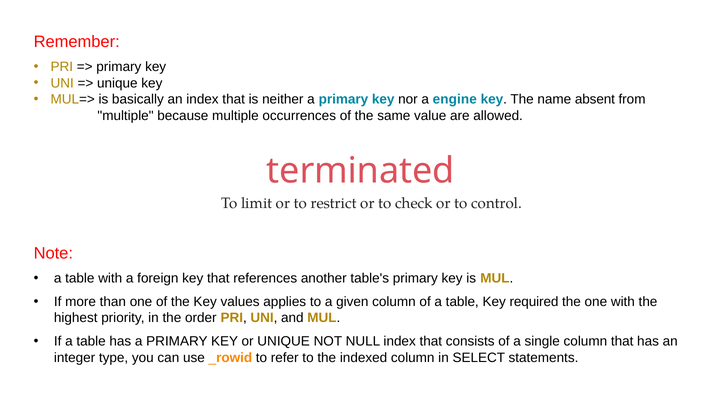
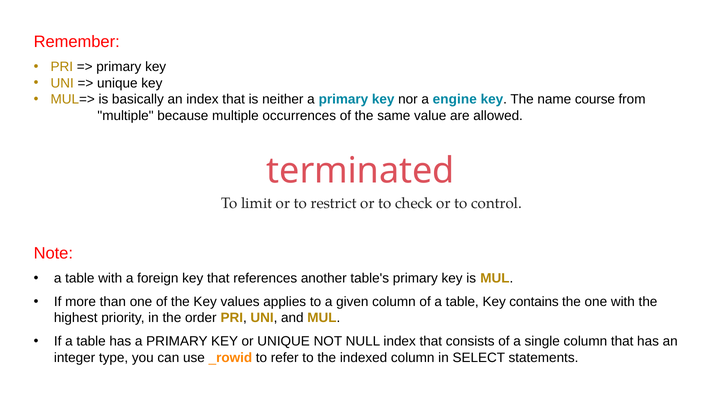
absent: absent -> course
required: required -> contains
